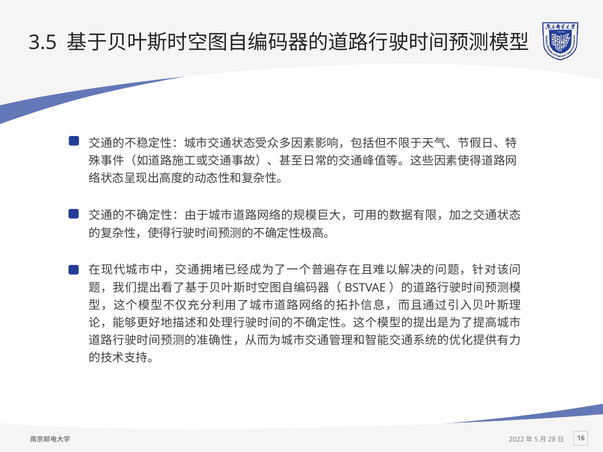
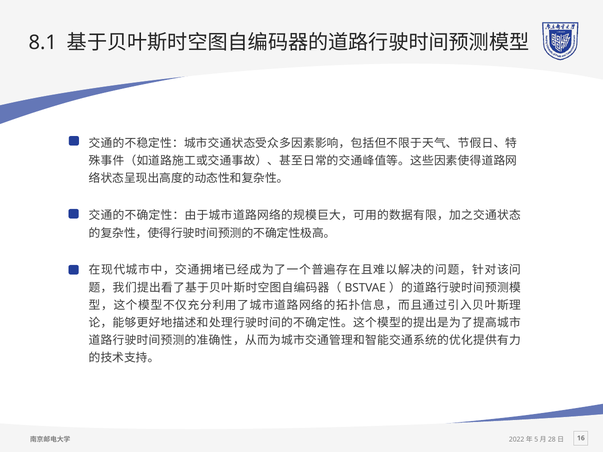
3.5: 3.5 -> 8.1
